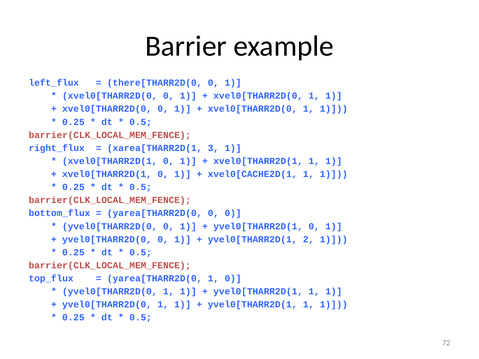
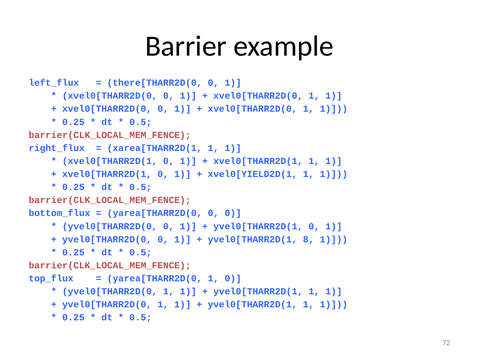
xarea[THARR2D(1 3: 3 -> 1
xvel0[CACHE2D(1: xvel0[CACHE2D(1 -> xvel0[YIELD2D(1
2: 2 -> 8
